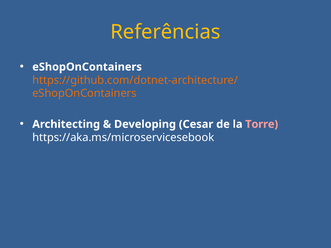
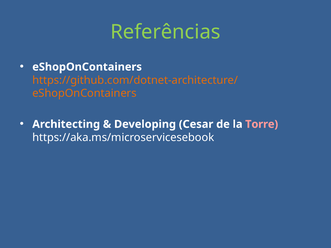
Referências colour: yellow -> light green
